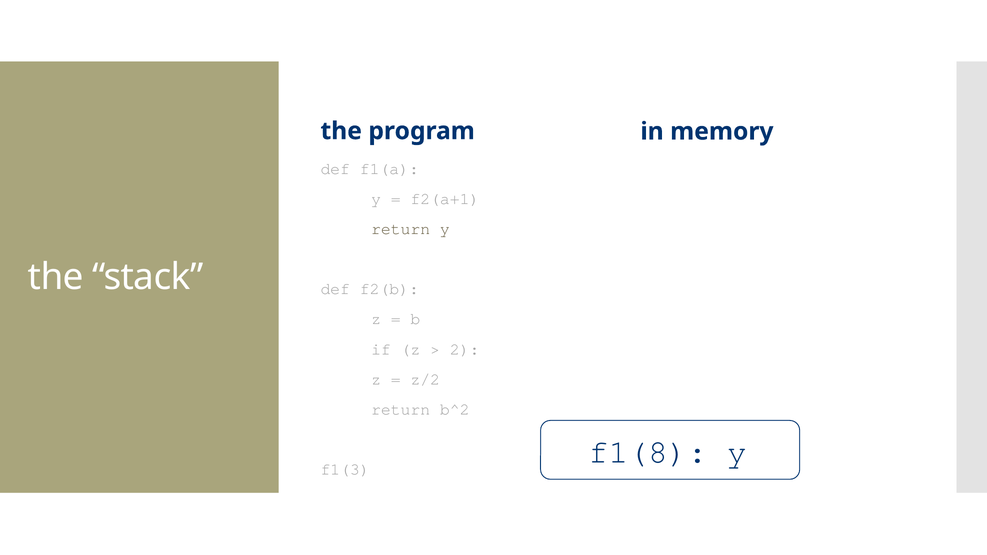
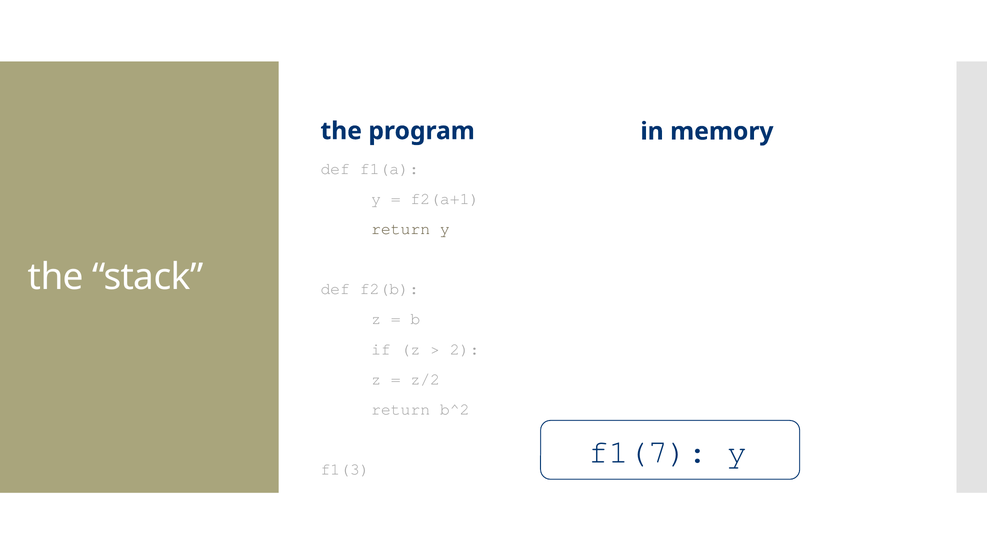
f1(8: f1(8 -> f1(7
